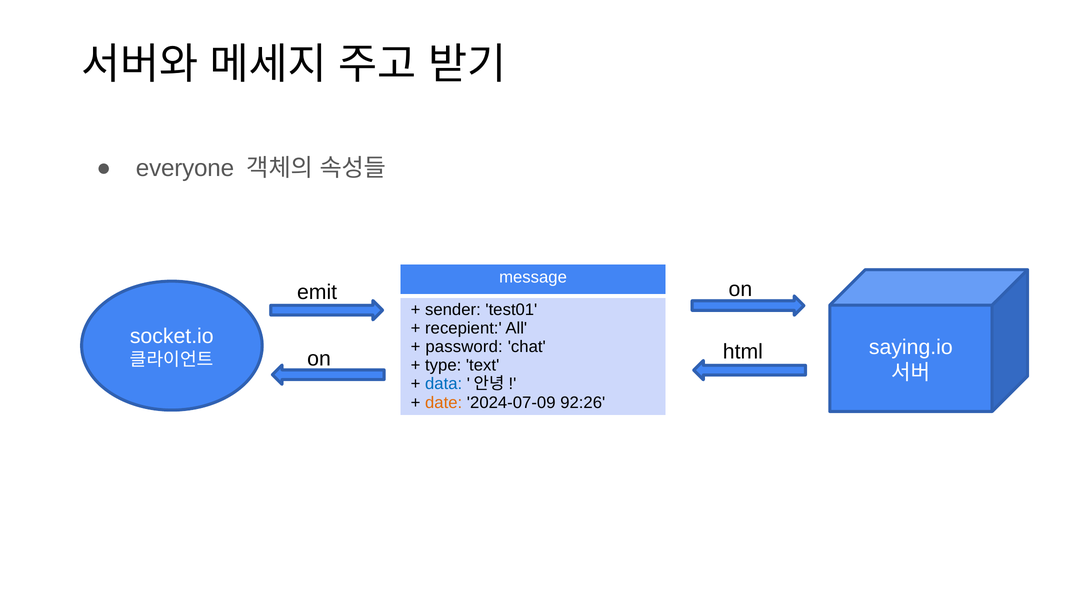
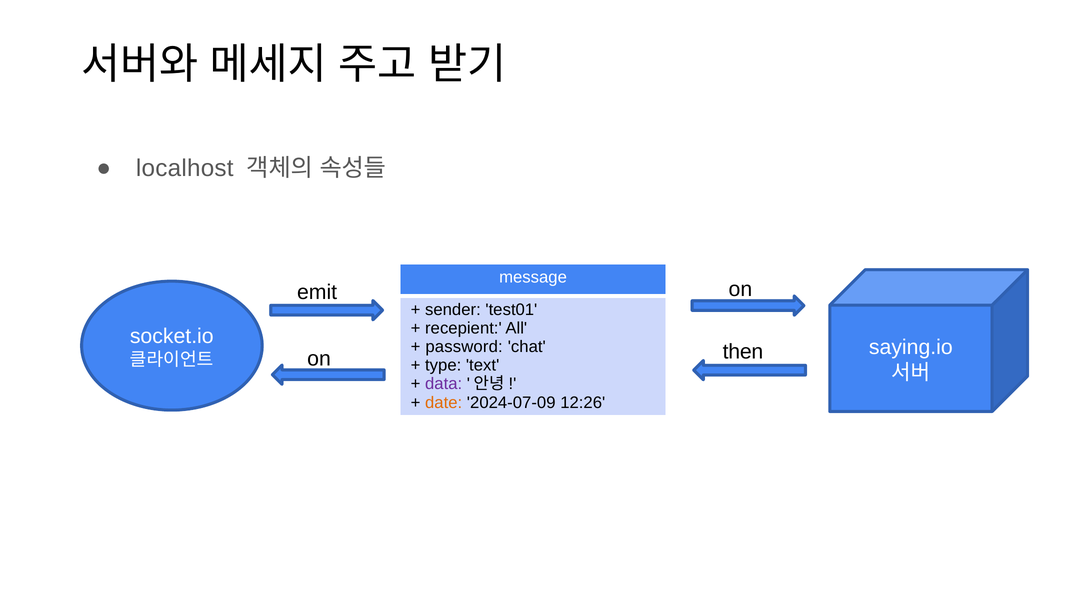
everyone: everyone -> localhost
html: html -> then
data colour: blue -> purple
92:26: 92:26 -> 12:26
